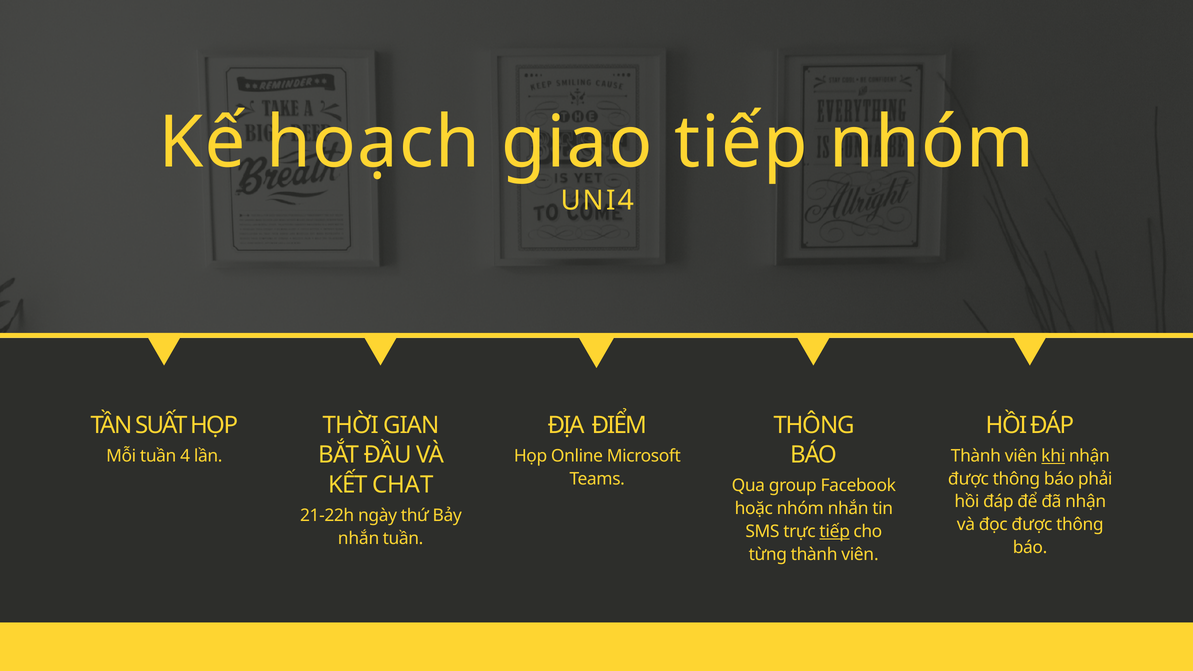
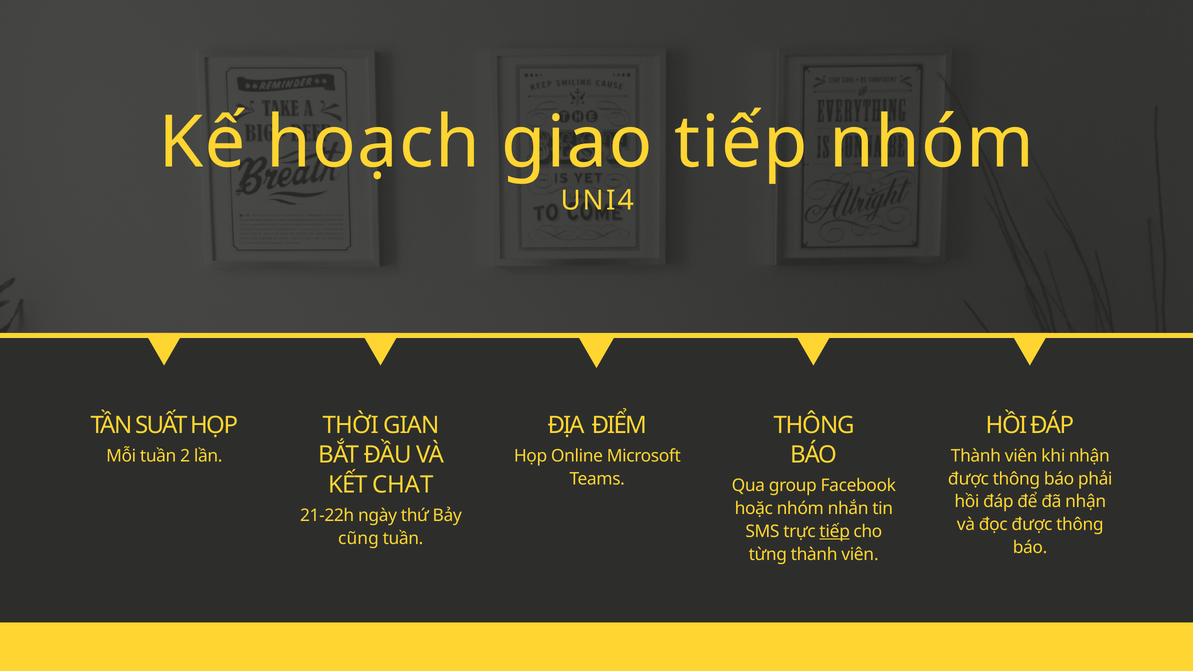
4: 4 -> 2
khi underline: present -> none
nhắn at (359, 538): nhắn -> cũng
